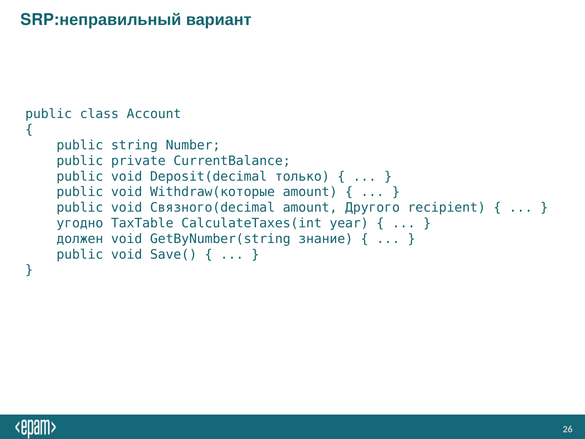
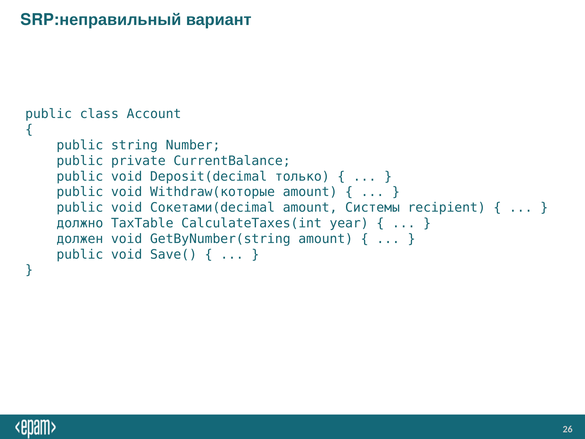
Связного(decimal: Связного(decimal -> Сокетами(decimal
Другого: Другого -> Системы
угодно: угодно -> должно
GetByNumber(string знание: знание -> amount
